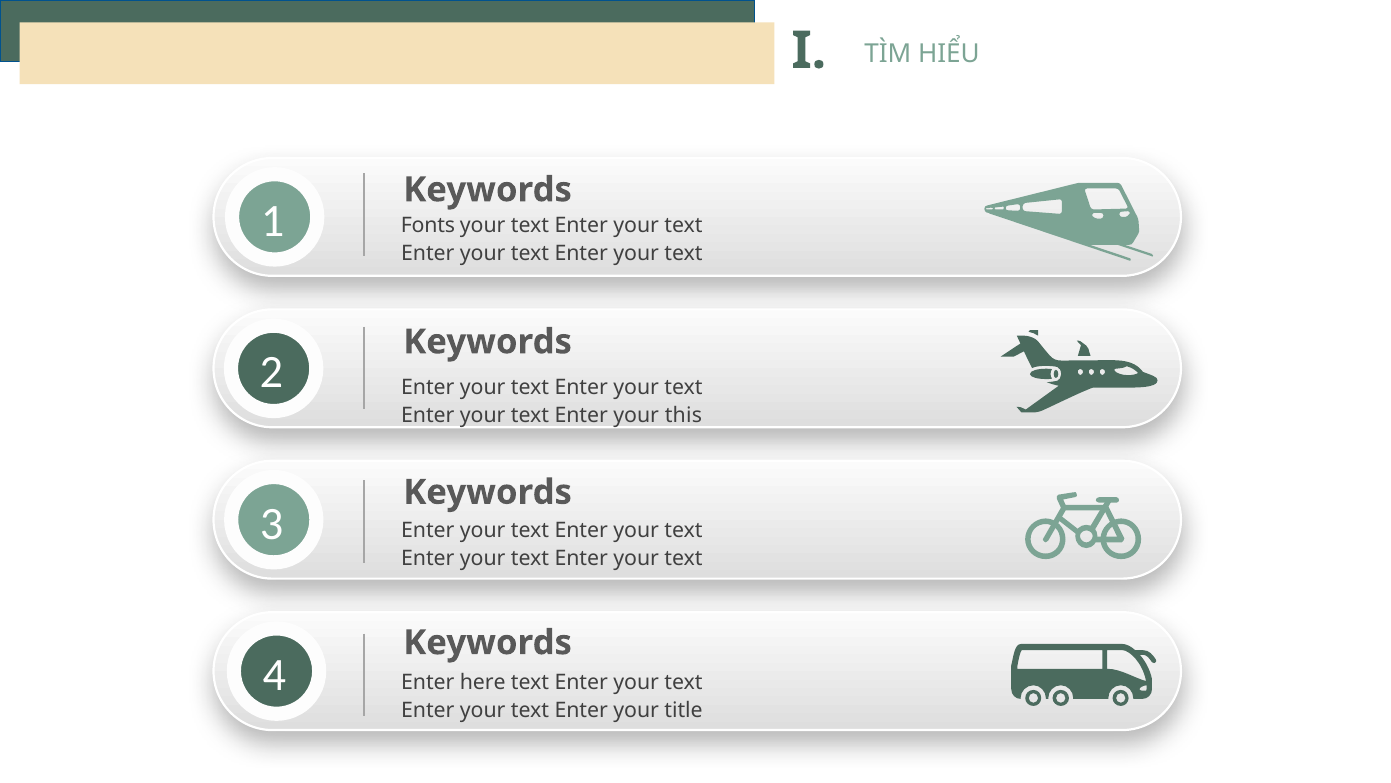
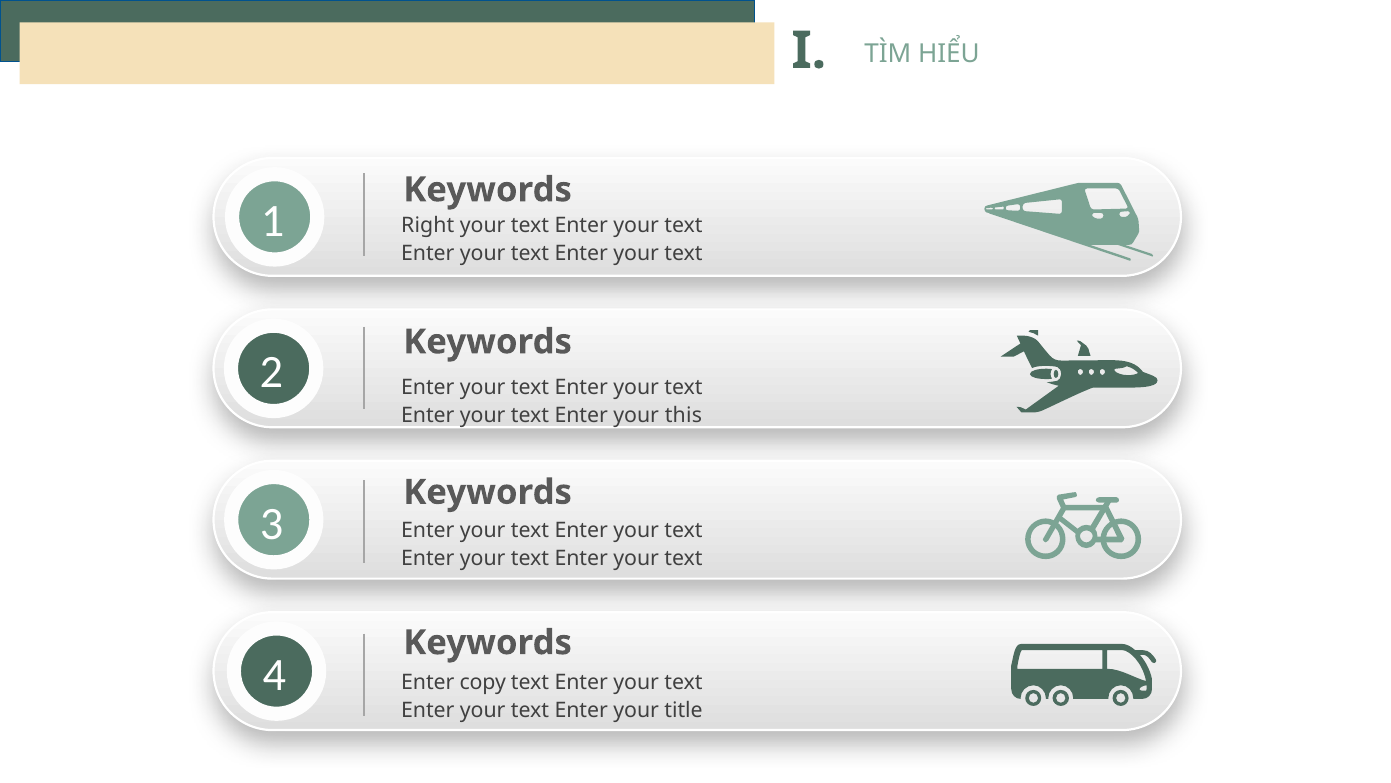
Fonts: Fonts -> Right
here: here -> copy
